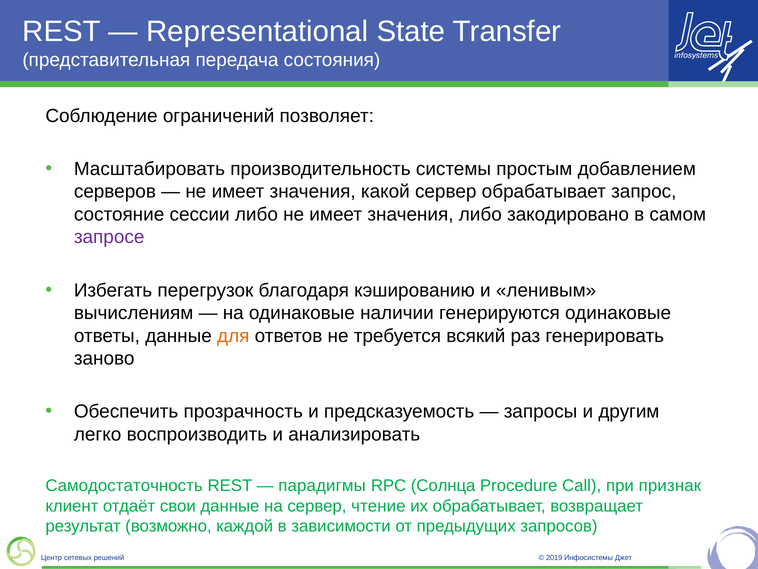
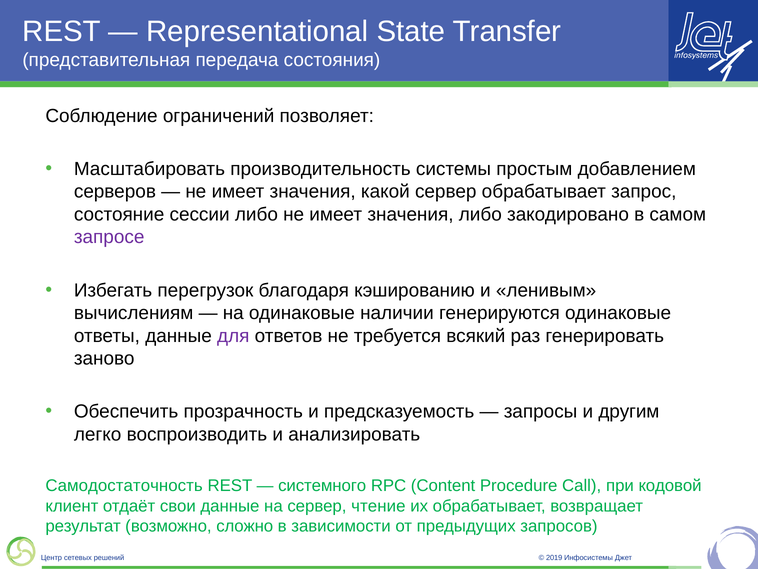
для colour: orange -> purple
парадигмы: парадигмы -> системного
Солнца: Солнца -> Content
признак: признак -> кодовой
каждой: каждой -> сложно
